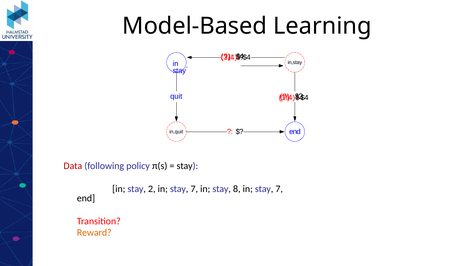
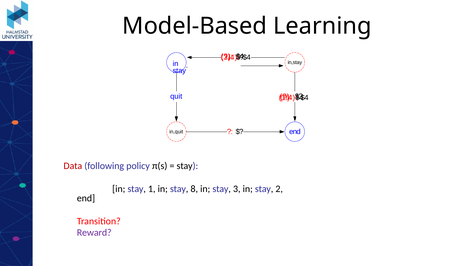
2: 2 -> 1
7 at (194, 189): 7 -> 8
8: 8 -> 3
7 at (279, 189): 7 -> 2
Reward colour: orange -> purple
